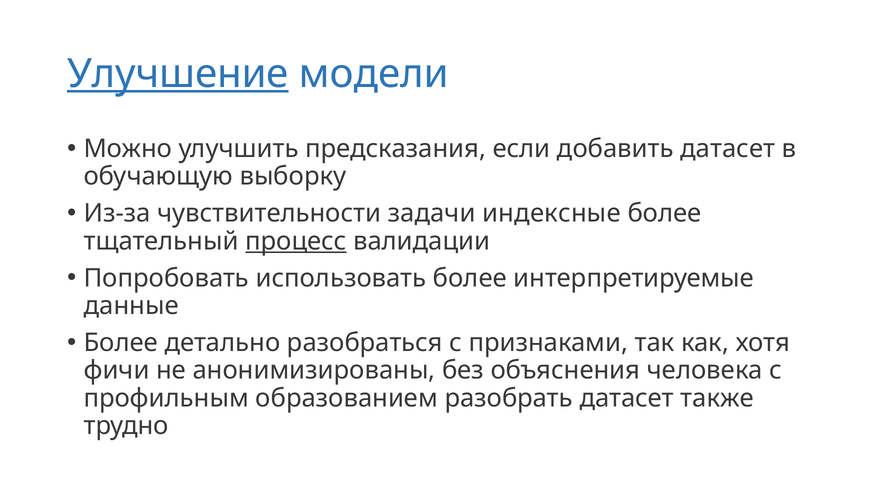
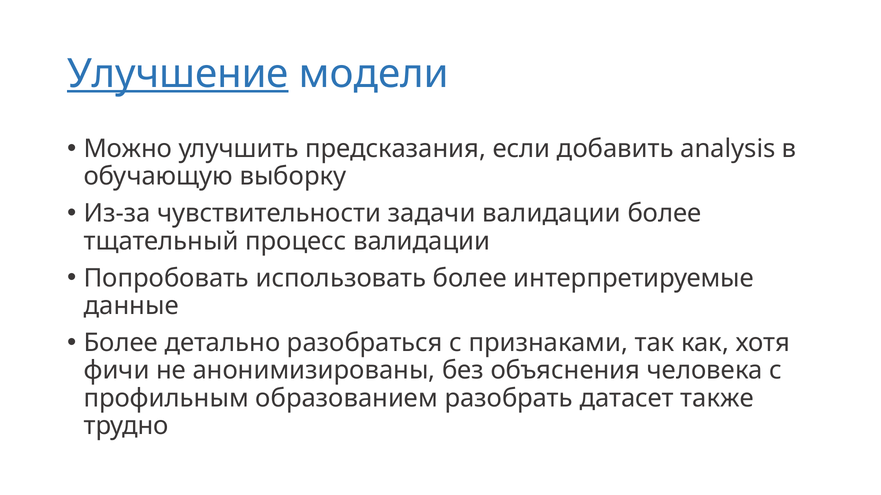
добавить датасет: датасет -> analysis
задачи индексные: индексные -> валидации
процесс underline: present -> none
